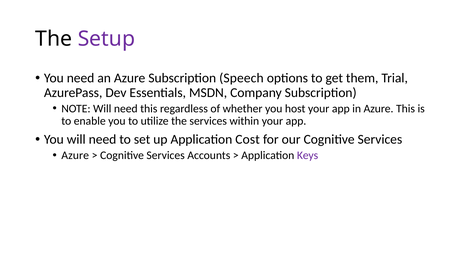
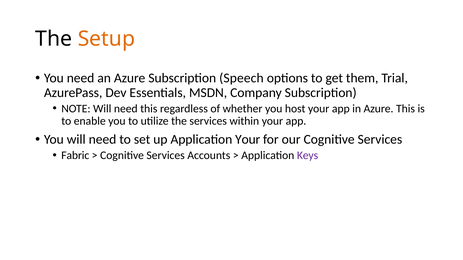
Setup colour: purple -> orange
Application Cost: Cost -> Your
Azure at (75, 156): Azure -> Fabric
